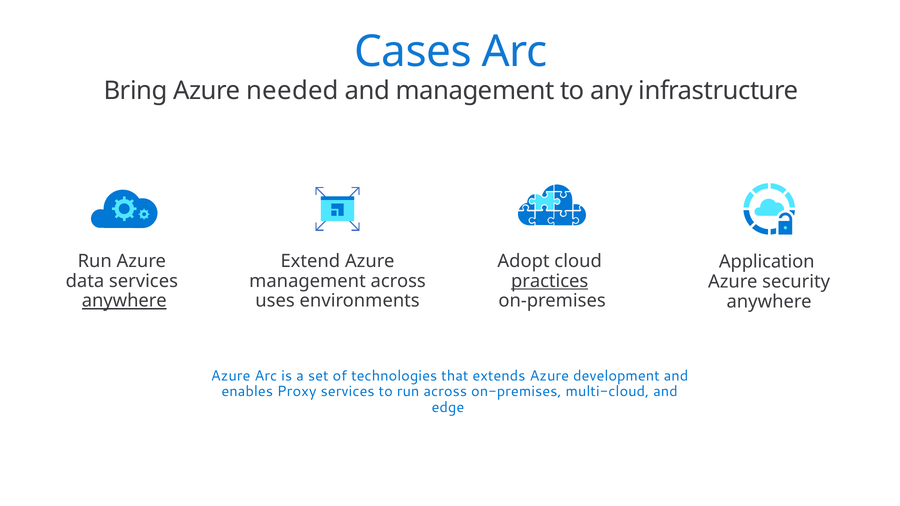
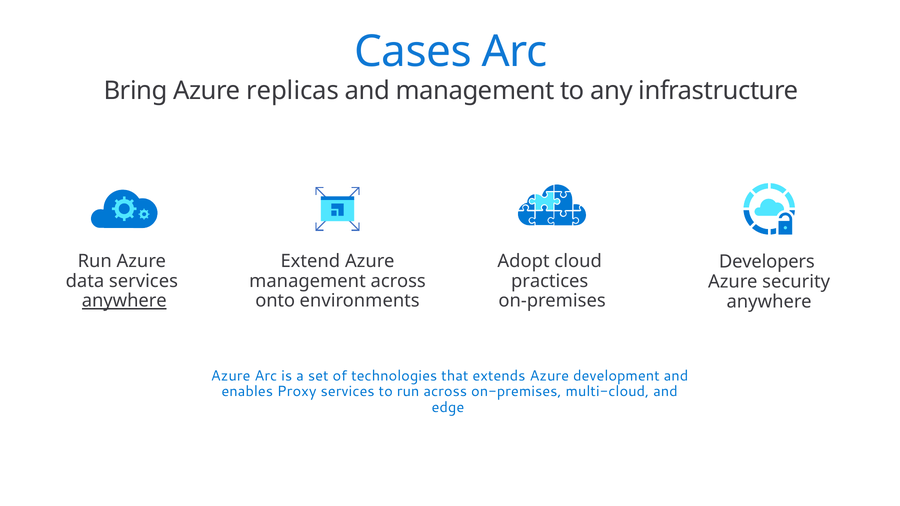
needed: needed -> replicas
Application: Application -> Developers
practices underline: present -> none
uses: uses -> onto
